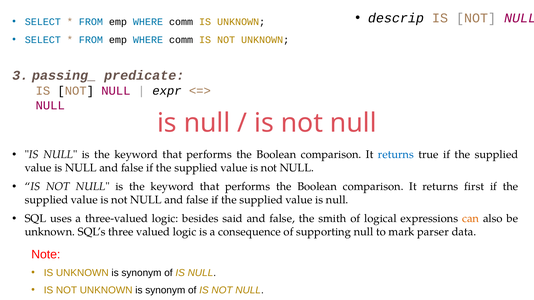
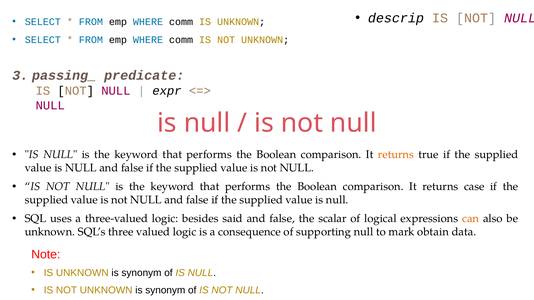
returns at (396, 155) colour: blue -> orange
first: first -> case
smith: smith -> scalar
parser: parser -> obtain
